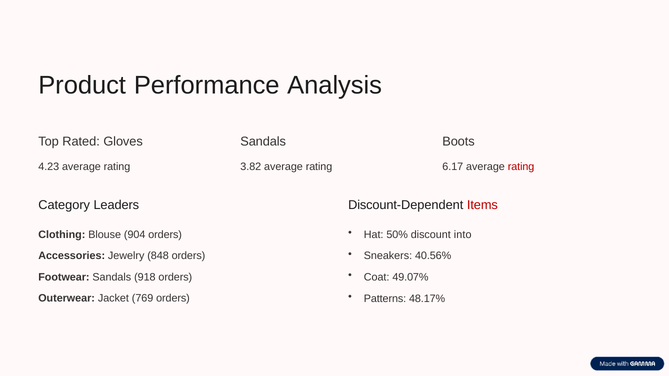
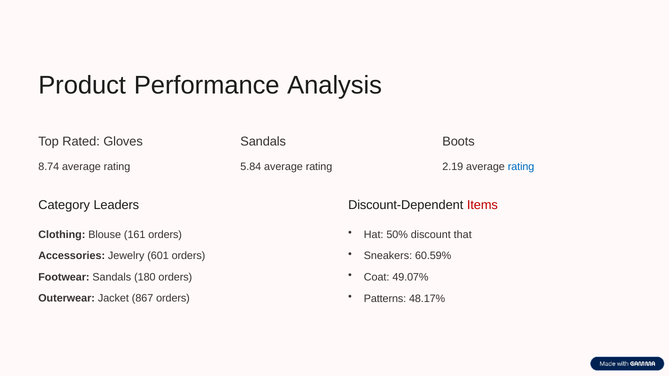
4.23: 4.23 -> 8.74
3.82: 3.82 -> 5.84
6.17: 6.17 -> 2.19
rating at (521, 167) colour: red -> blue
into: into -> that
904: 904 -> 161
40.56%: 40.56% -> 60.59%
848: 848 -> 601
918: 918 -> 180
769: 769 -> 867
